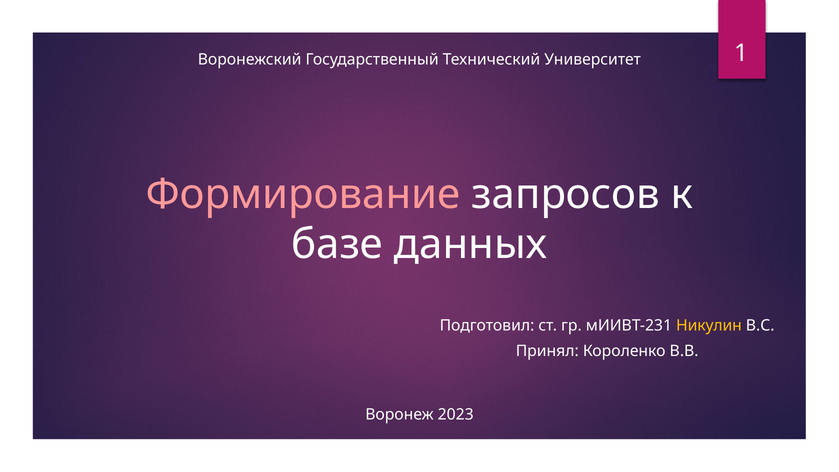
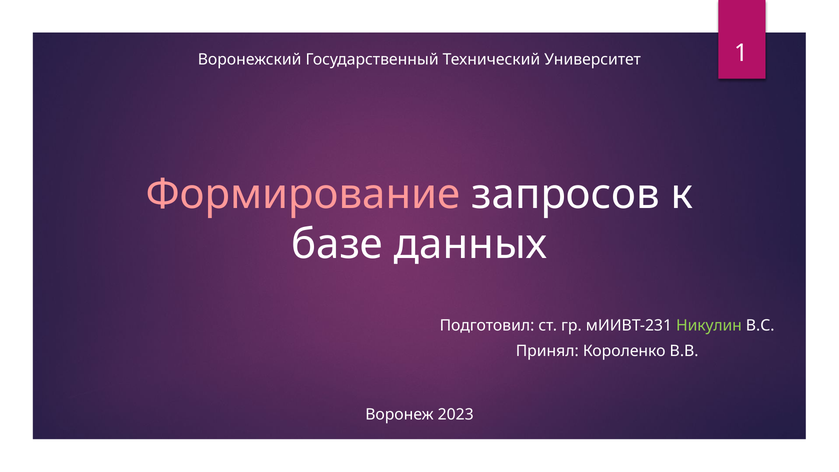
Никулин colour: yellow -> light green
